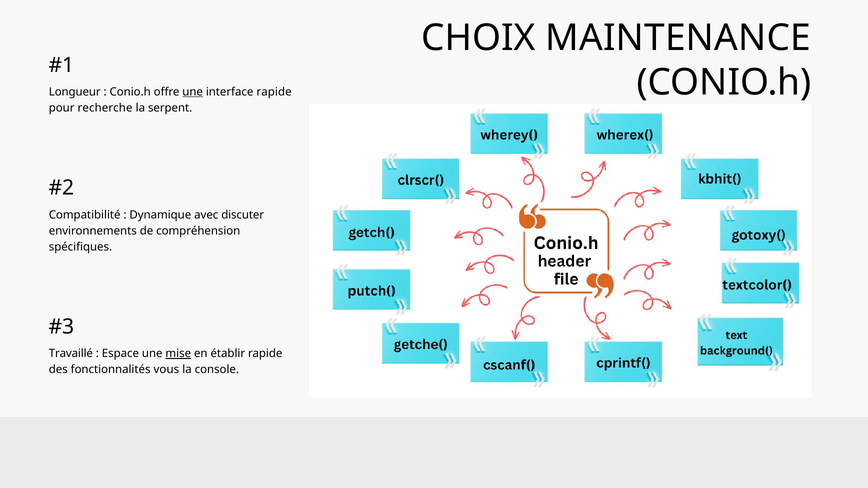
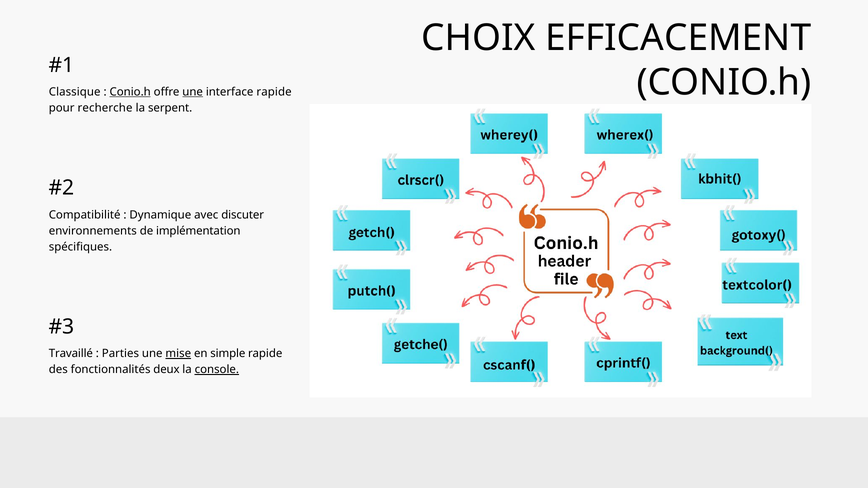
MAINTENANCE: MAINTENANCE -> EFFICACEMENT
Longueur: Longueur -> Classique
Conio.h at (130, 92) underline: none -> present
compréhension: compréhension -> implémentation
Espace: Espace -> Parties
établir: établir -> simple
vous: vous -> deux
console underline: none -> present
